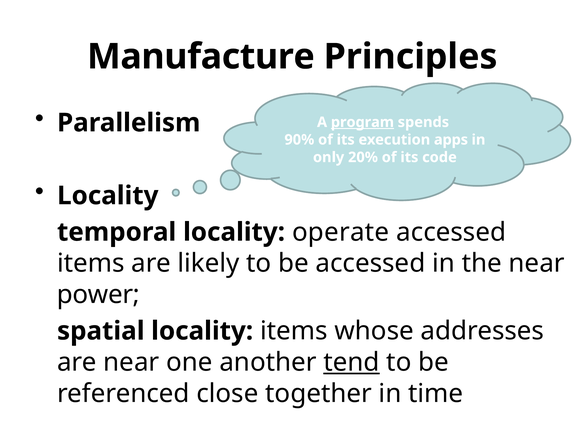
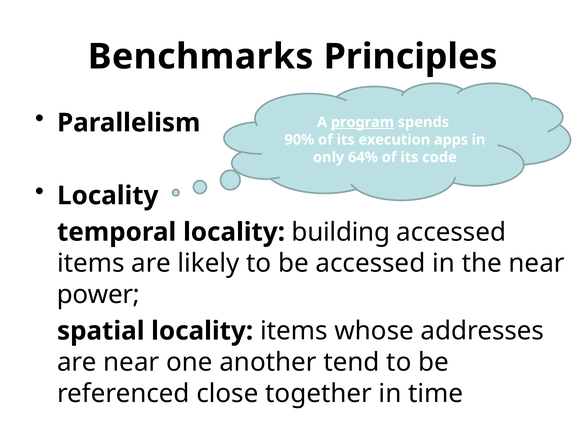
Manufacture: Manufacture -> Benchmarks
20%: 20% -> 64%
operate: operate -> building
tend underline: present -> none
